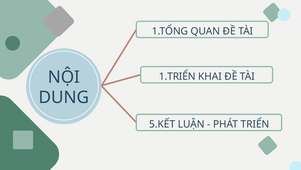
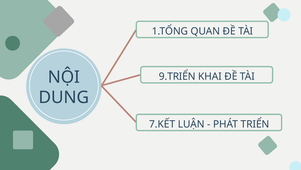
1.TRIỂN: 1.TRIỂN -> 9.TRIỂN
5.KẾT: 5.KẾT -> 7.KẾT
